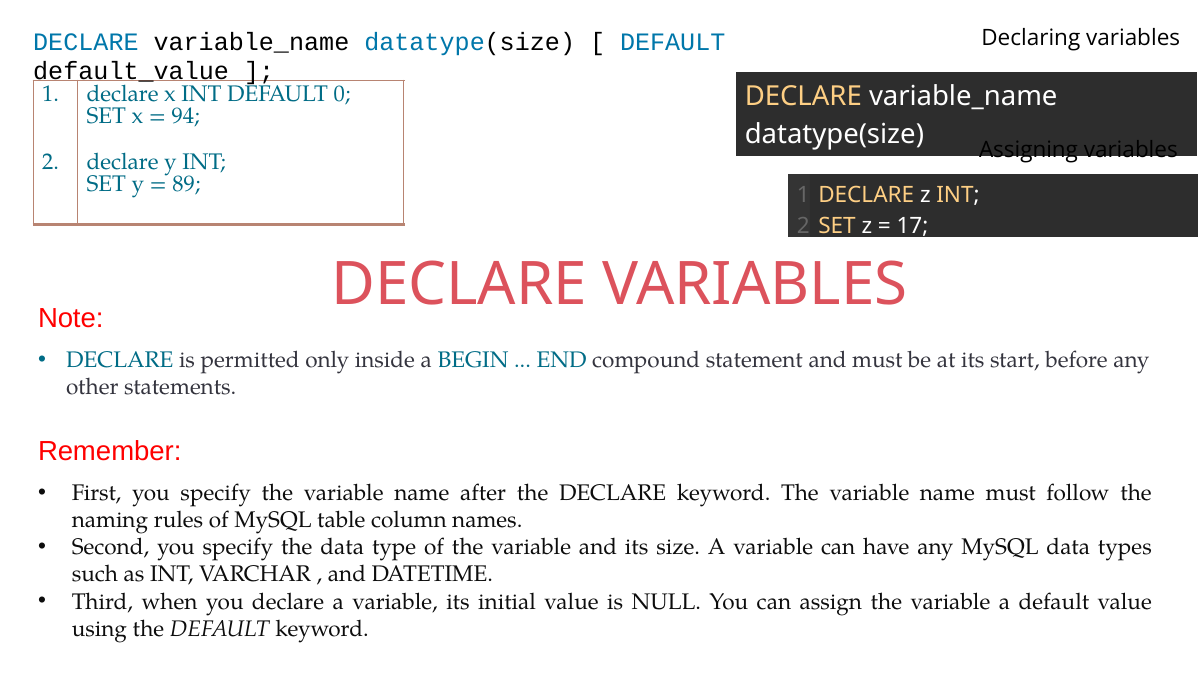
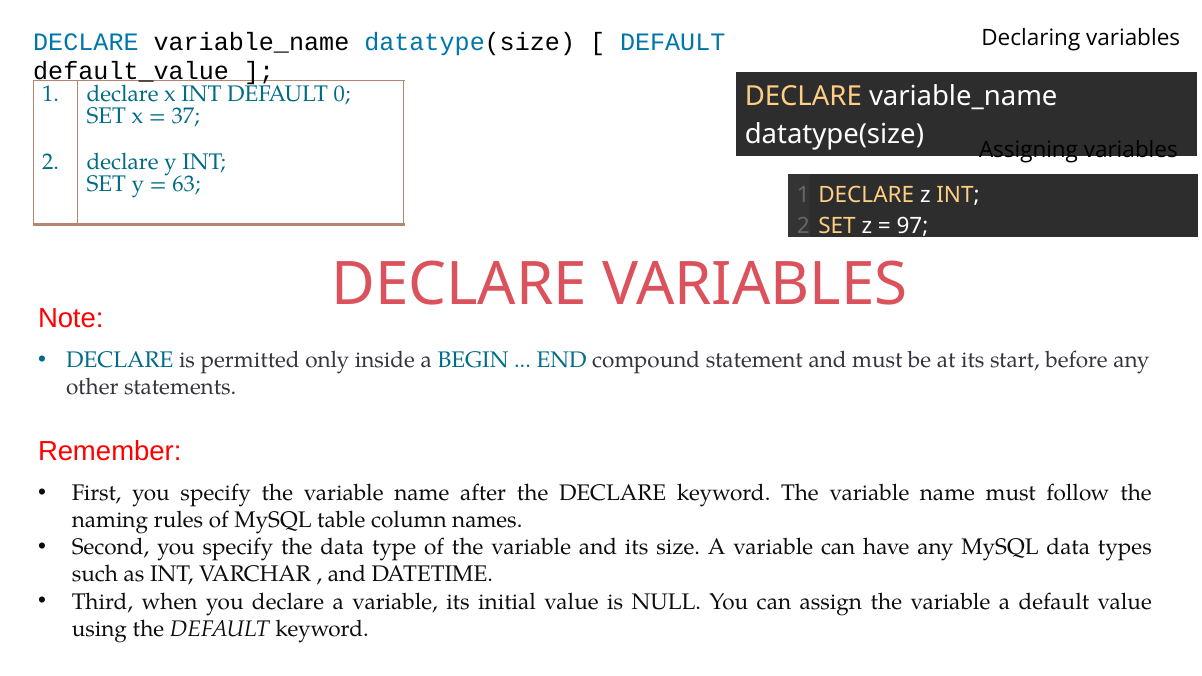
94: 94 -> 37
89: 89 -> 63
17: 17 -> 97
